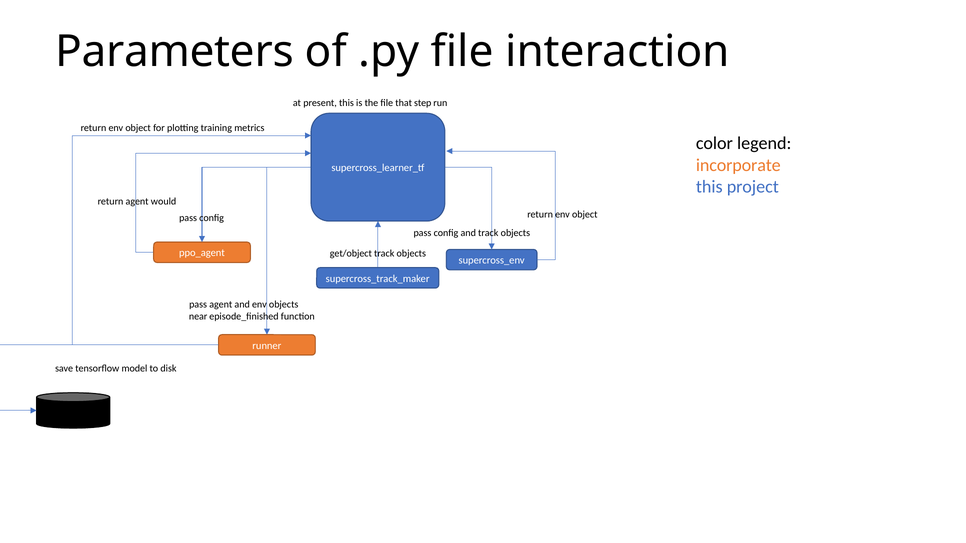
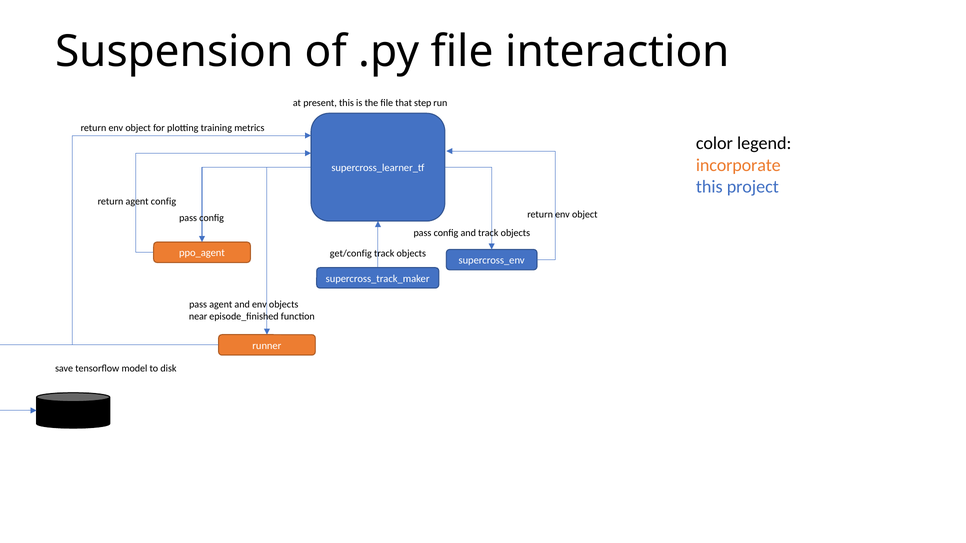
Parameters: Parameters -> Suspension
agent would: would -> config
get/object: get/object -> get/config
